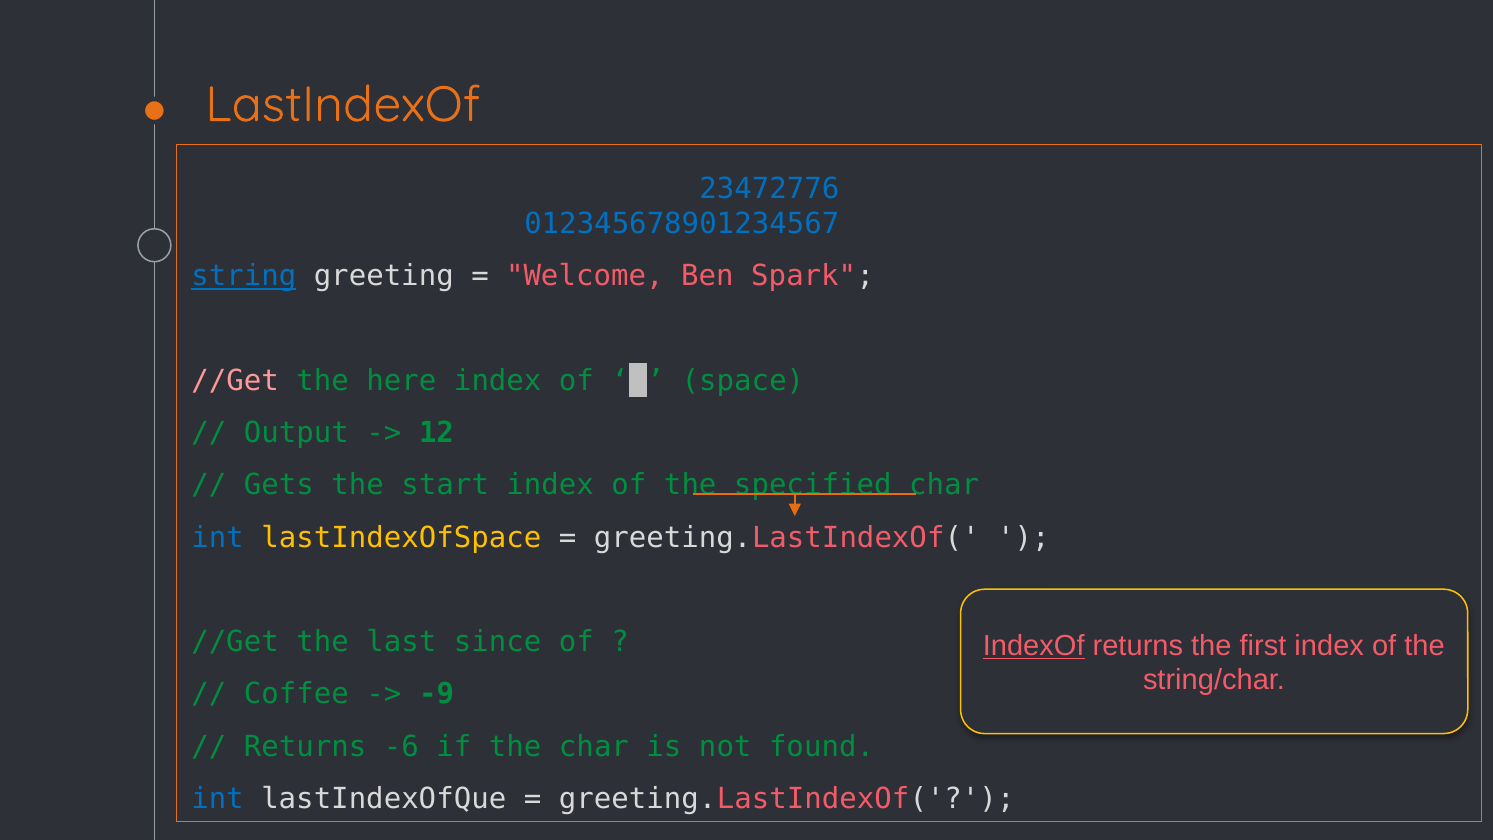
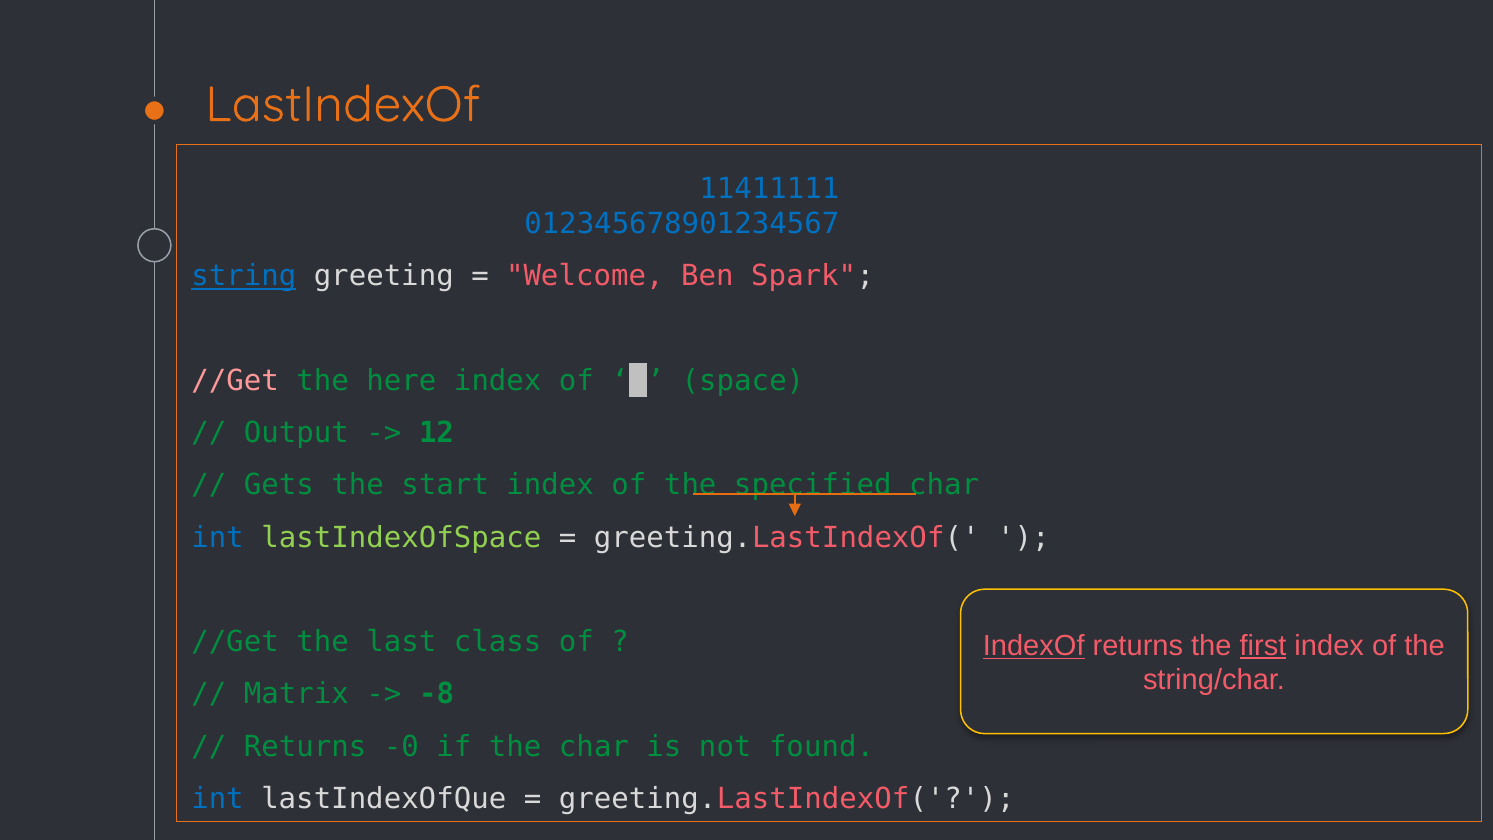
23472776: 23472776 -> 11411111
lastIndexOfSpace colour: yellow -> light green
since: since -> class
first underline: none -> present
Coffee: Coffee -> Matrix
-9: -9 -> -8
-6: -6 -> -0
